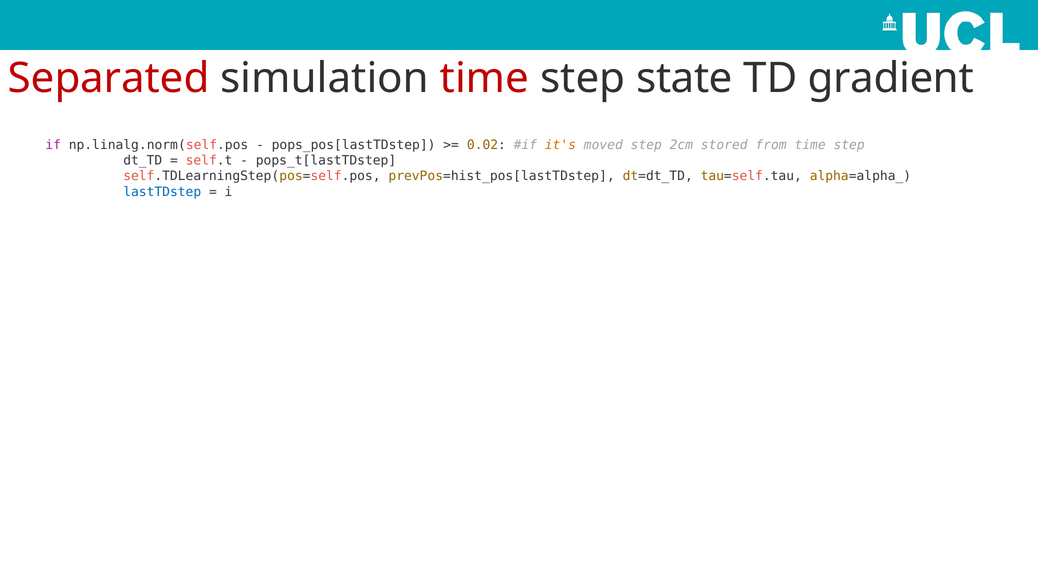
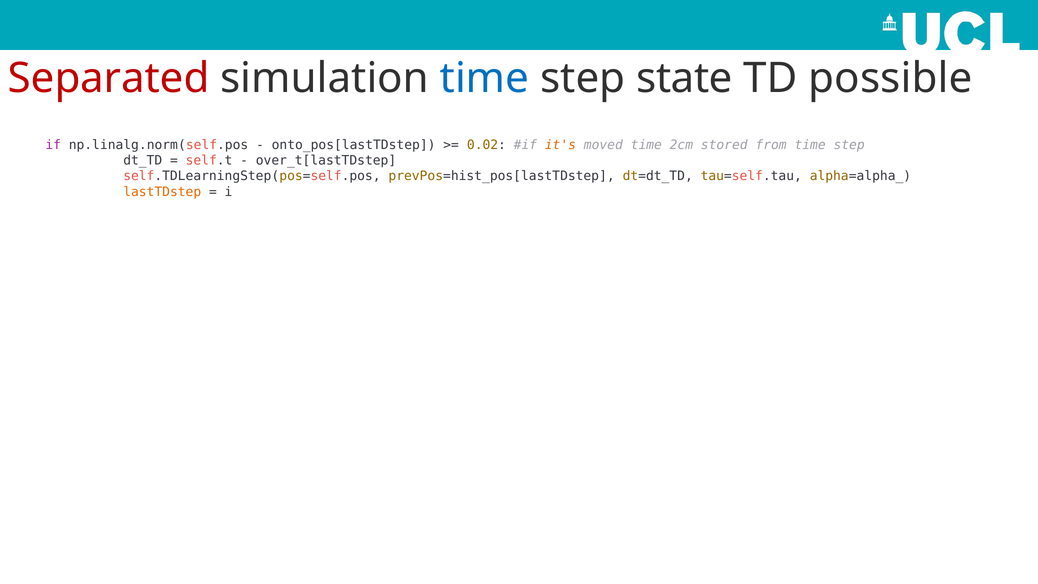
time at (485, 79) colour: red -> blue
gradient: gradient -> possible
pops_pos[lastTDstep: pops_pos[lastTDstep -> onto_pos[lastTDstep
moved step: step -> time
pops_t[lastTDstep: pops_t[lastTDstep -> over_t[lastTDstep
lastTDstep colour: blue -> orange
